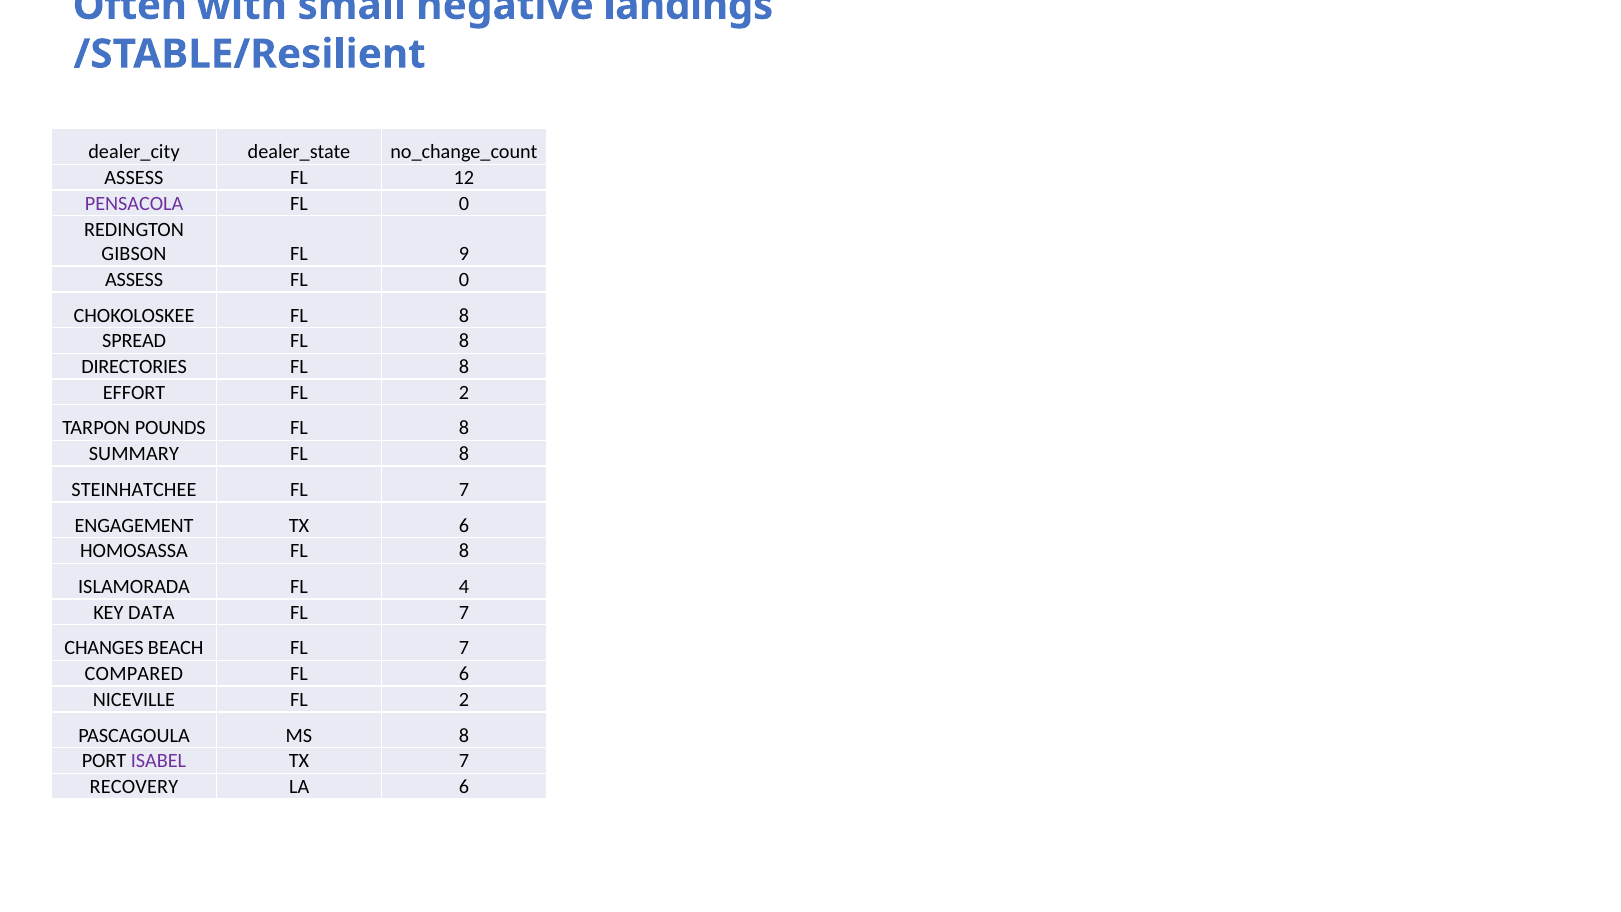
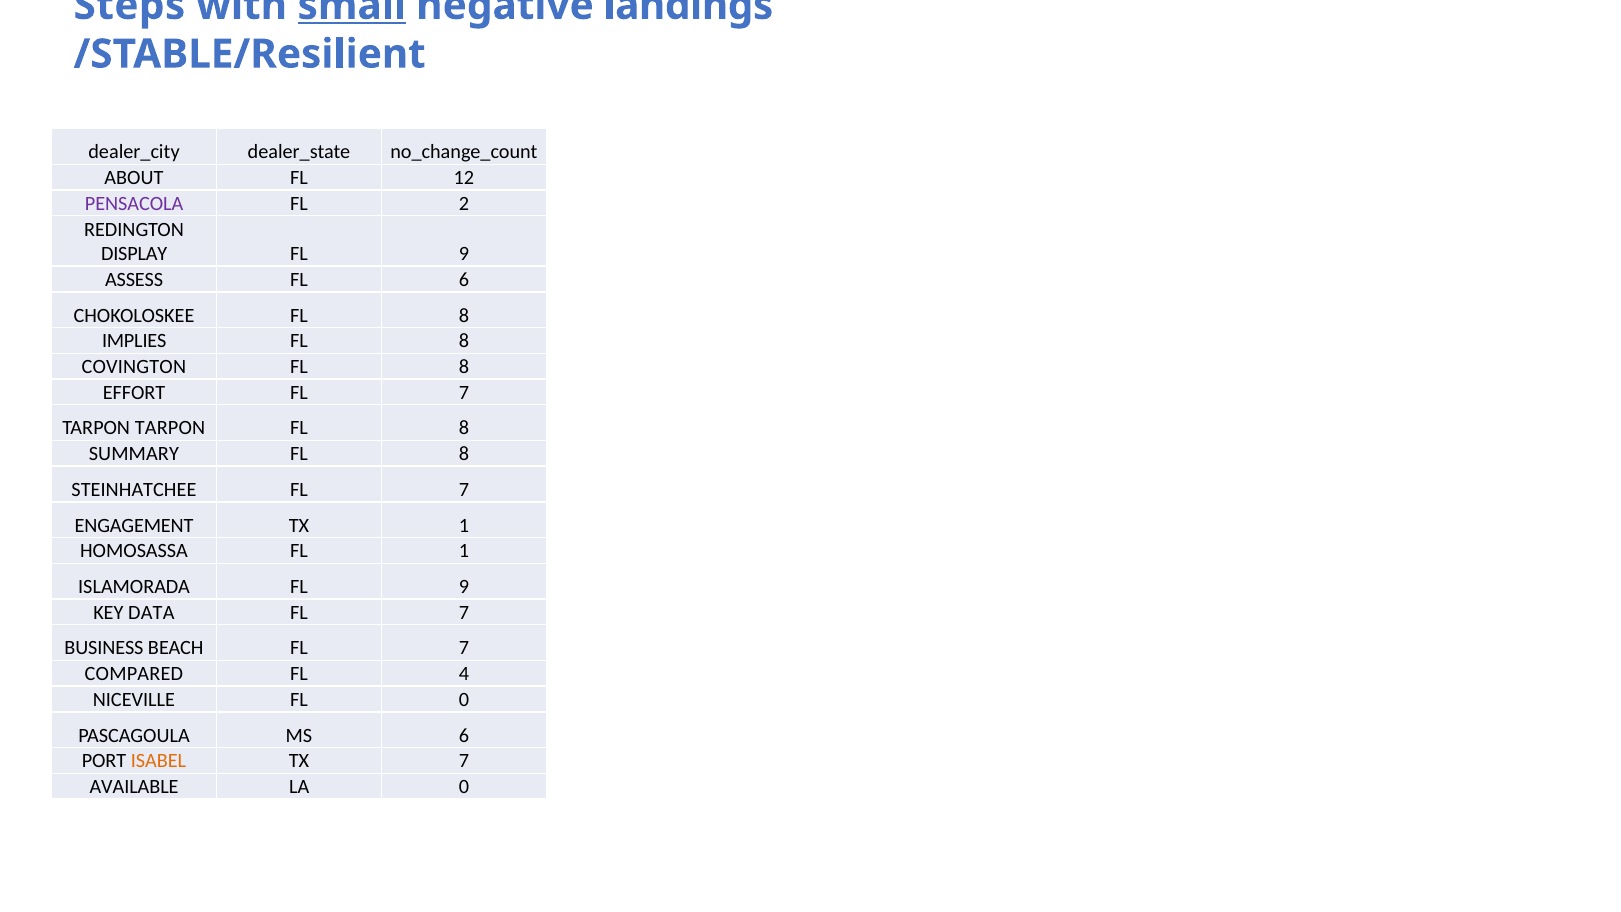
Often: Often -> Steps
small underline: none -> present
ASSESS at (134, 178): ASSESS -> ABOUT
0 at (464, 204): 0 -> 2
GIBSON: GIBSON -> DISPLAY
0 at (464, 280): 0 -> 6
SPREAD: SPREAD -> IMPLIES
DIRECTORIES: DIRECTORIES -> COVINGTON
2 at (464, 393): 2 -> 7
TARPON POUNDS: POUNDS -> TARPON
TX 6: 6 -> 1
HOMOSASSA FL 8: 8 -> 1
ISLAMORADA FL 4: 4 -> 9
CHANGES: CHANGES -> BUSINESS
FL 6: 6 -> 4
NICEVILLE FL 2: 2 -> 0
MS 8: 8 -> 6
ISABEL colour: purple -> orange
RECOVERY: RECOVERY -> AVAILABLE
LA 6: 6 -> 0
